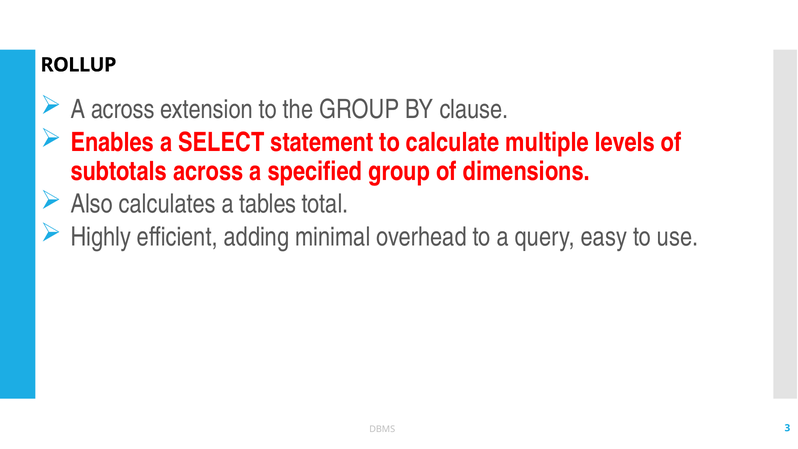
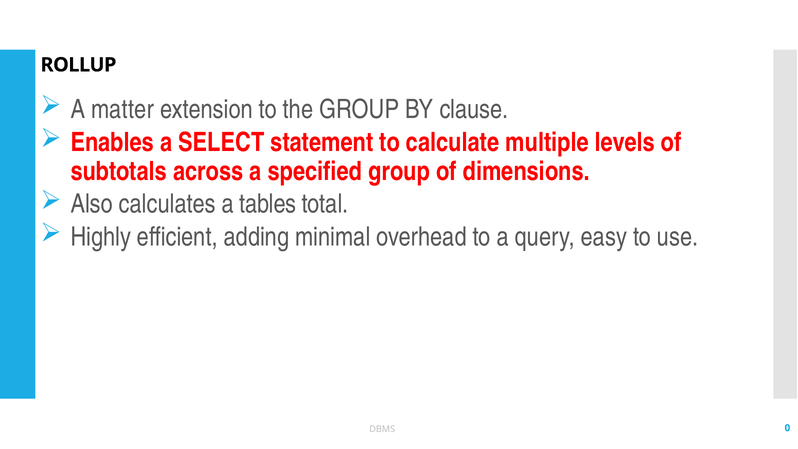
A across: across -> matter
3: 3 -> 0
